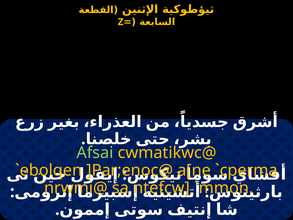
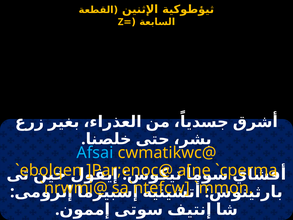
Afsai colour: light green -> light blue
